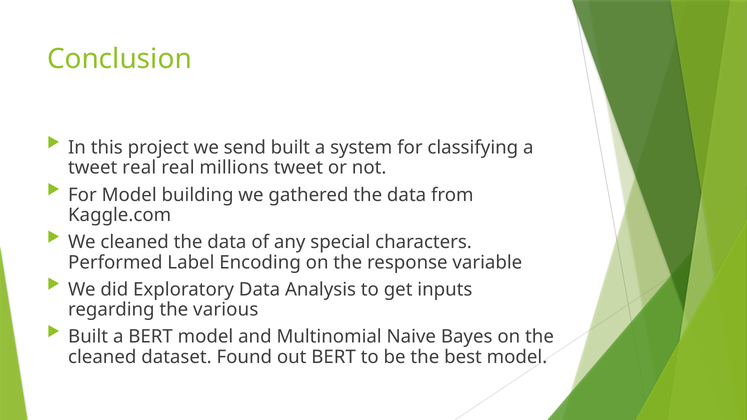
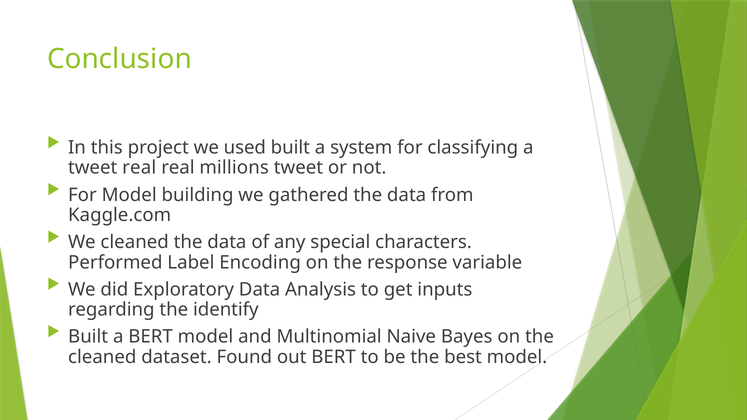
send: send -> used
various: various -> identify
